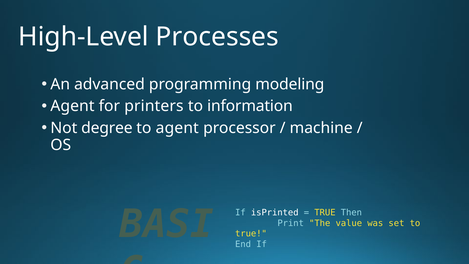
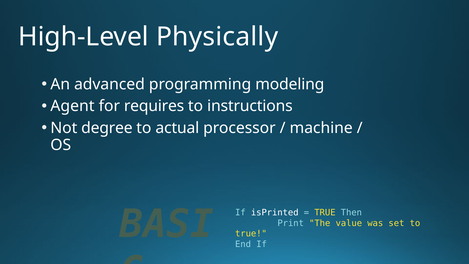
Processes: Processes -> Physically
printers: printers -> requires
information: information -> instructions
to agent: agent -> actual
